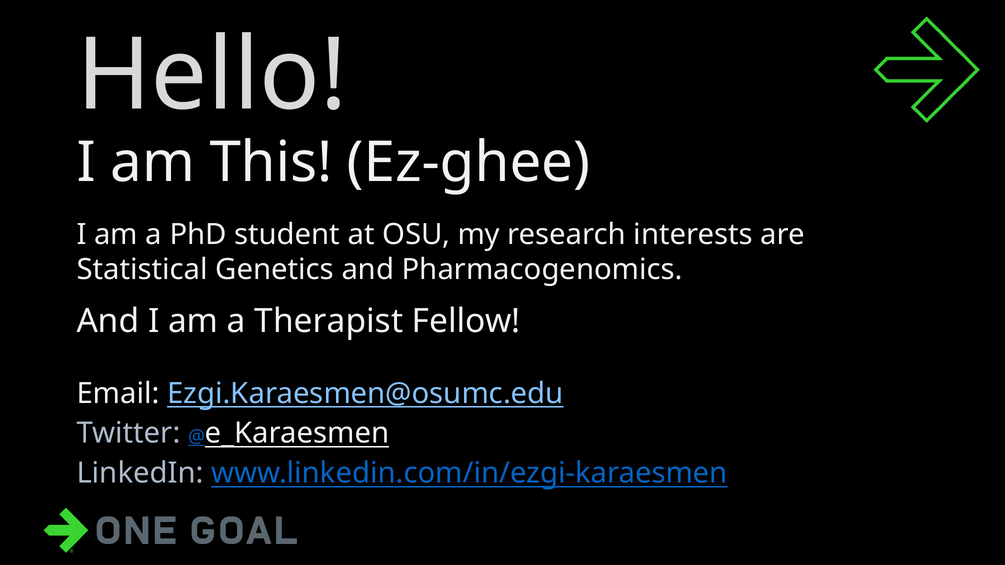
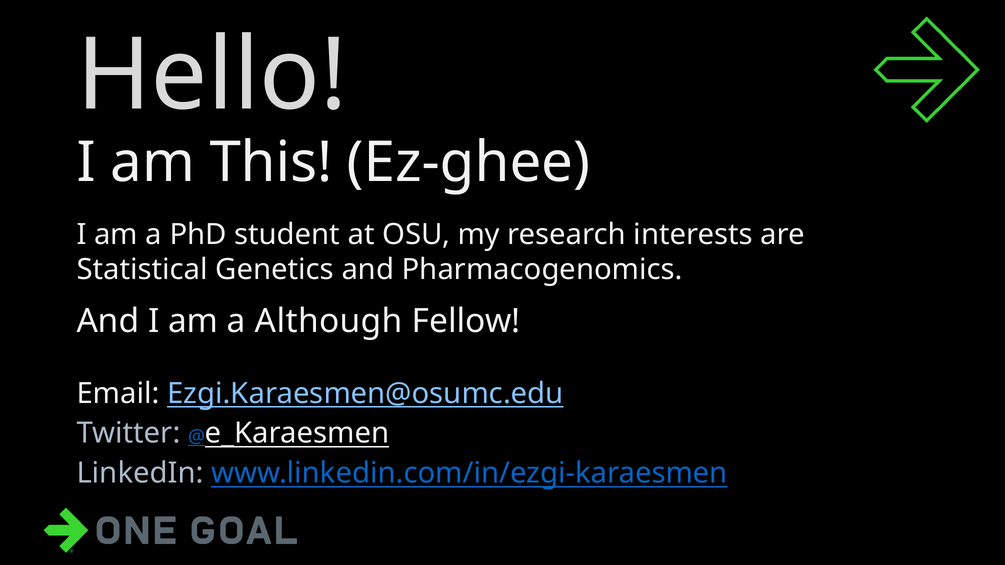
Therapist: Therapist -> Although
